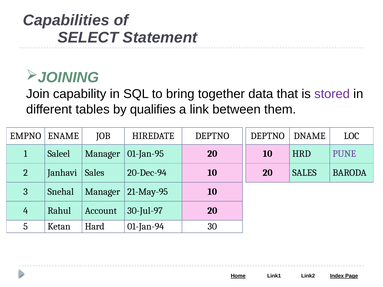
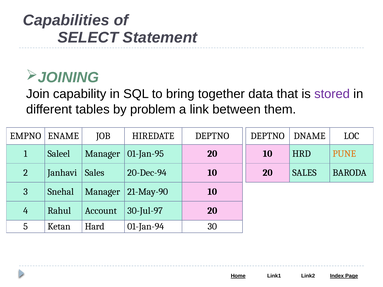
qualifies: qualifies -> problem
PUNE colour: purple -> orange
21-May-95: 21-May-95 -> 21-May-90
